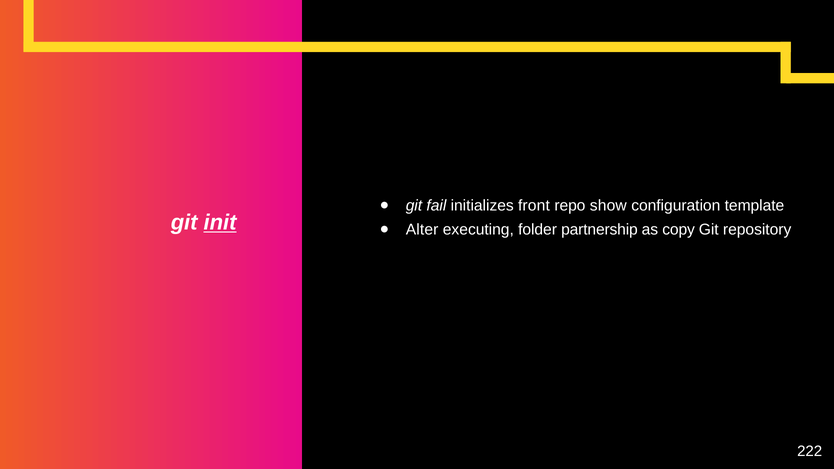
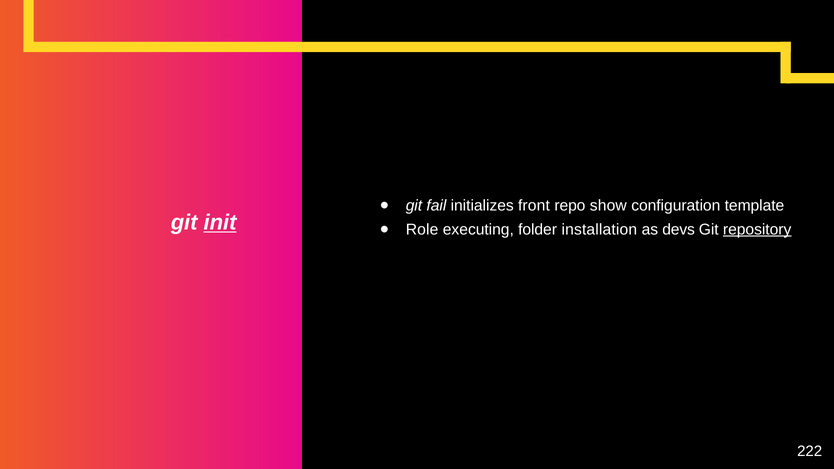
Alter: Alter -> Role
partnership: partnership -> installation
copy: copy -> devs
repository underline: none -> present
